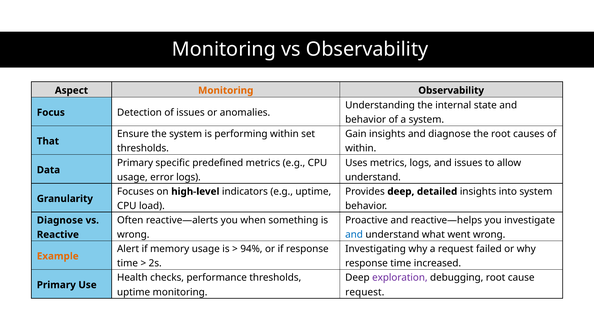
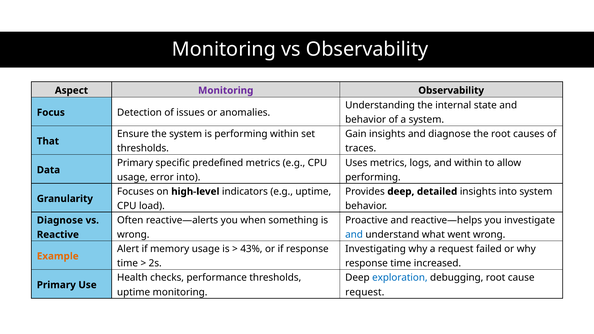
Monitoring at (226, 90) colour: orange -> purple
within at (361, 148): within -> traces
and issues: issues -> within
error logs: logs -> into
understand at (373, 177): understand -> performing
94%: 94% -> 43%
exploration colour: purple -> blue
